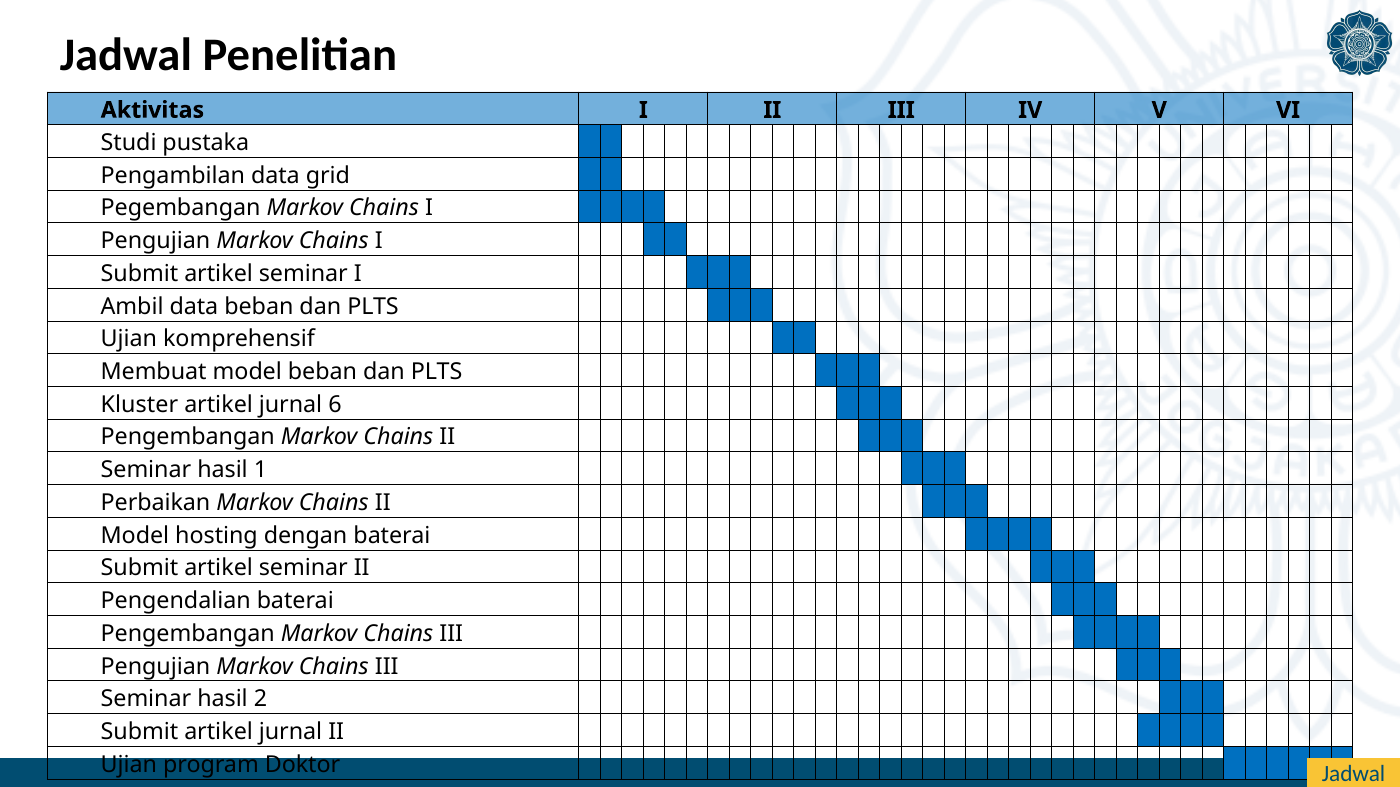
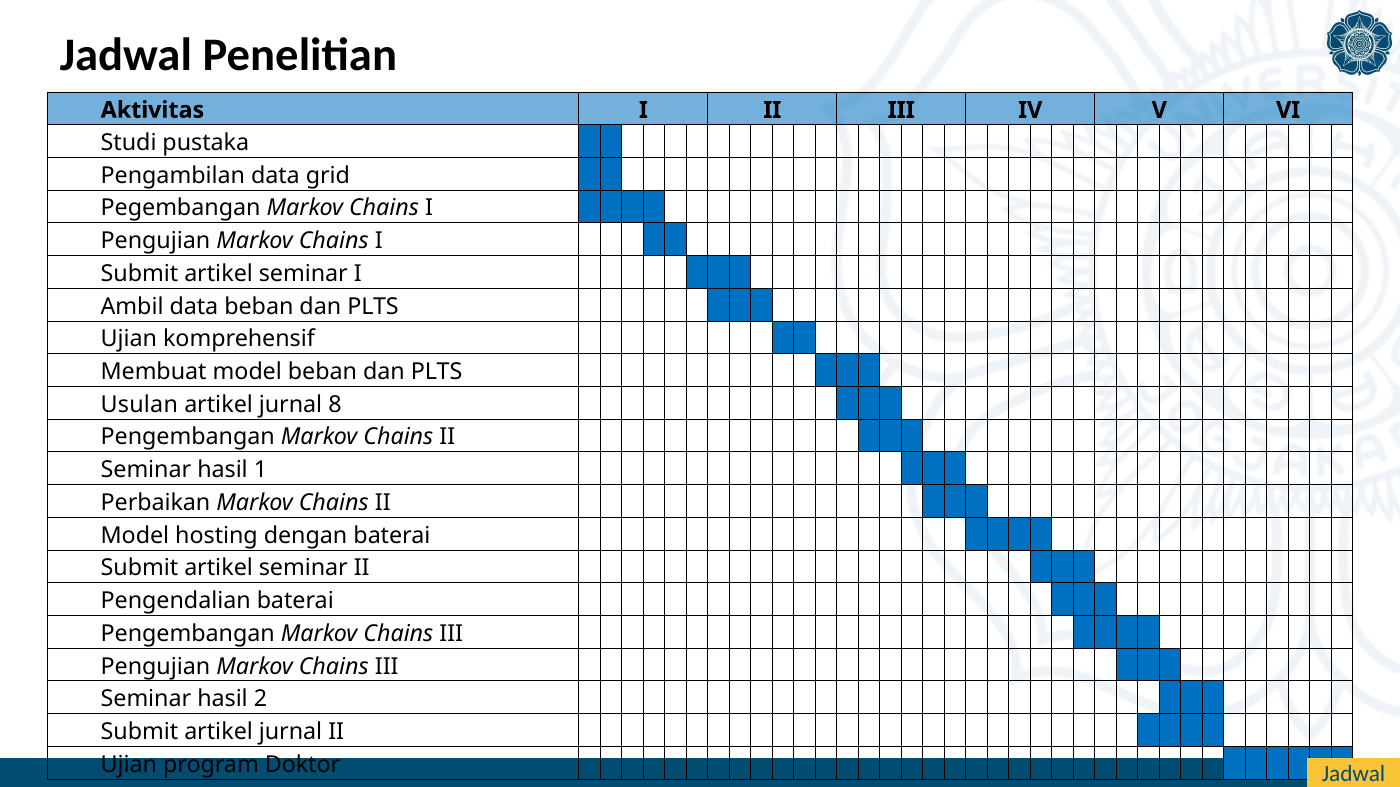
Kluster: Kluster -> Usulan
6: 6 -> 8
